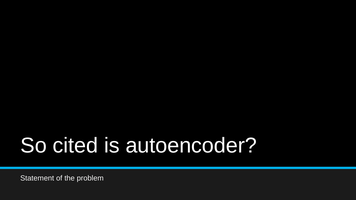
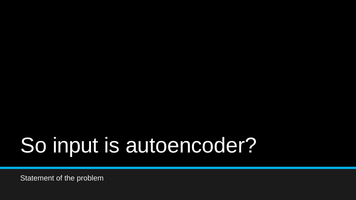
cited: cited -> input
